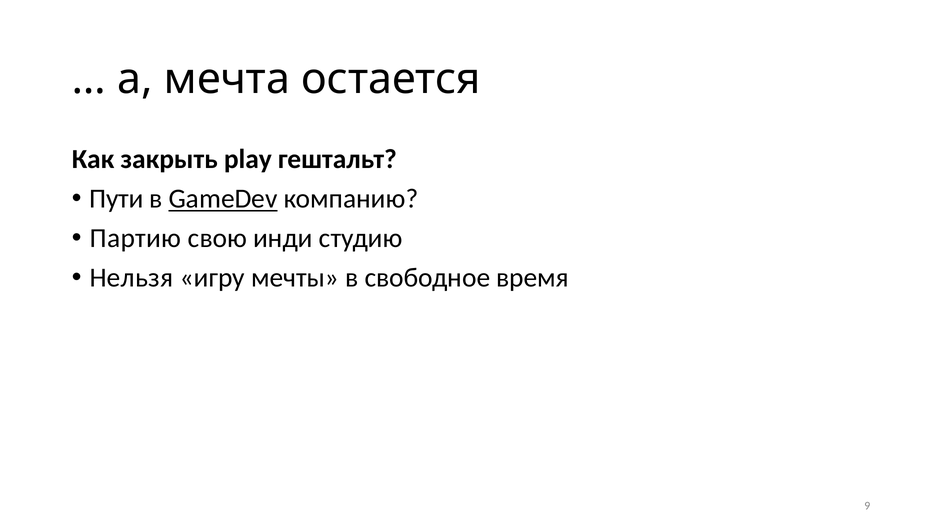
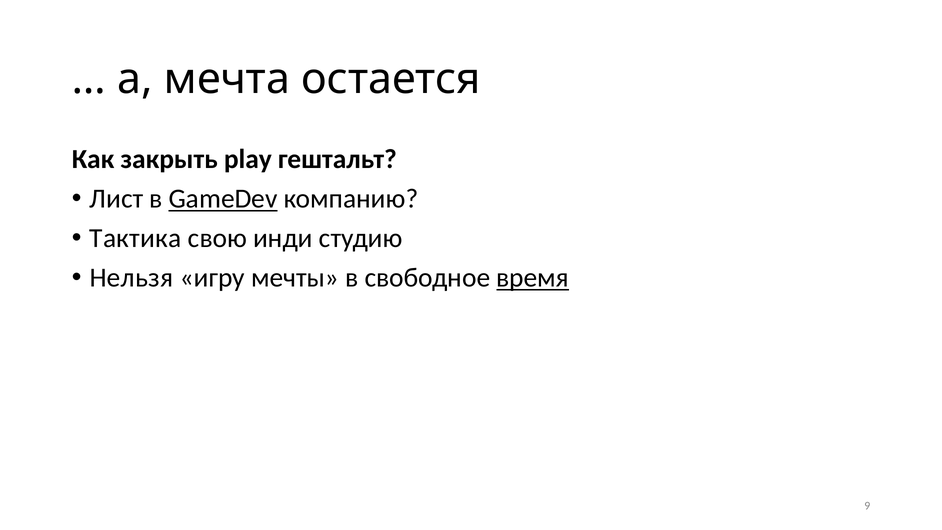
Пути: Пути -> Лист
Партию: Партию -> Тактика
время underline: none -> present
